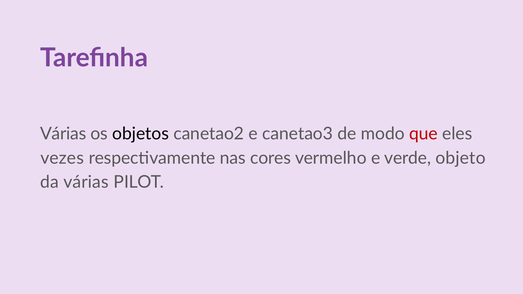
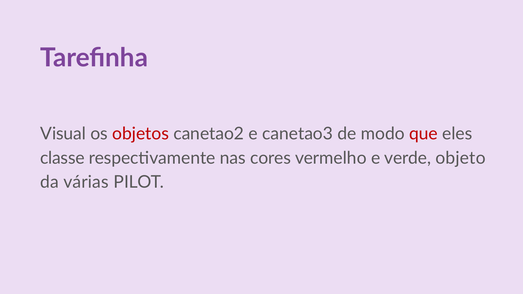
Várias at (63, 134): Várias -> Visual
objetos colour: black -> red
vezes: vezes -> classe
